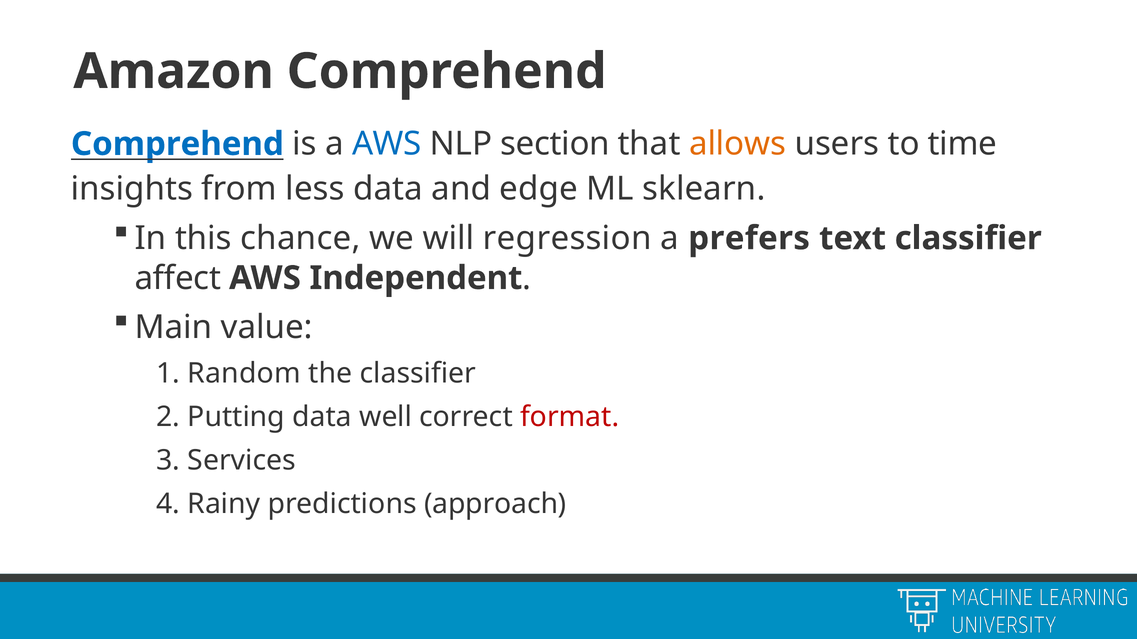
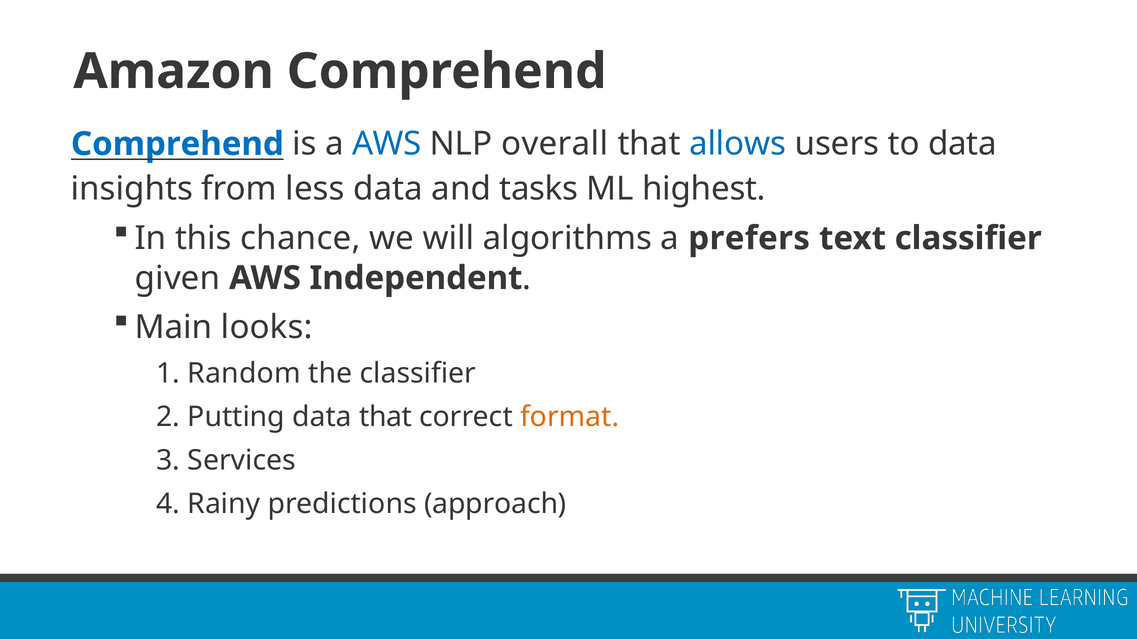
section: section -> overall
allows colour: orange -> blue
to time: time -> data
edge: edge -> tasks
sklearn: sklearn -> highest
regression: regression -> algorithms
affect: affect -> given
value: value -> looks
data well: well -> that
format colour: red -> orange
